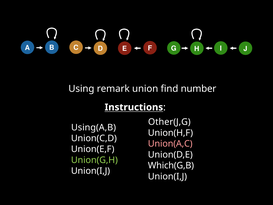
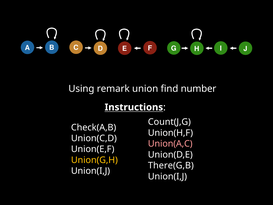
Other(J,G: Other(J,G -> Count(J,G
Using(A,B: Using(A,B -> Check(A,B
Union(G,H colour: light green -> yellow
Which(G,B: Which(G,B -> There(G,B
